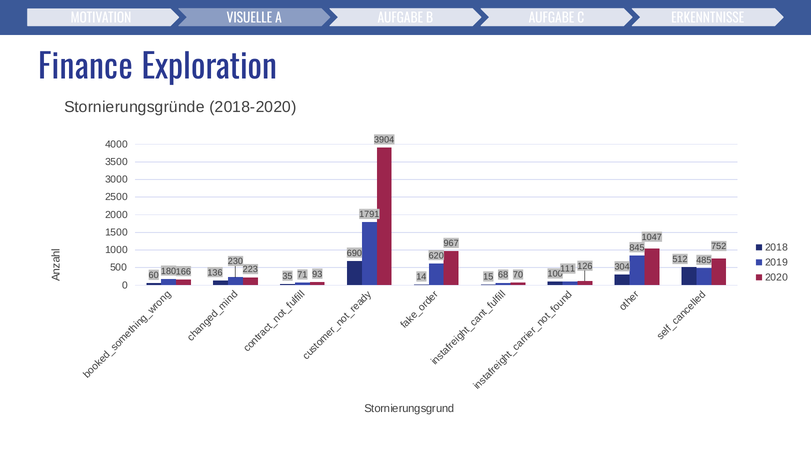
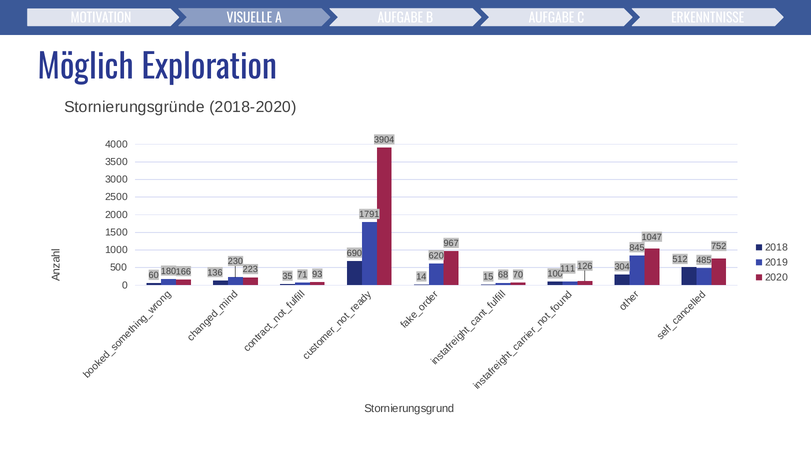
Finance: Finance -> Möglich
